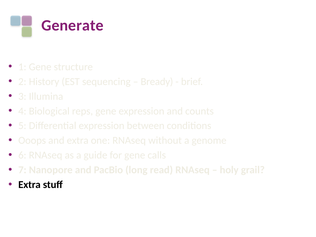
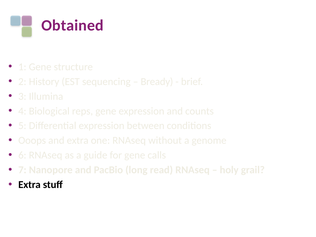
Generate: Generate -> Obtained
